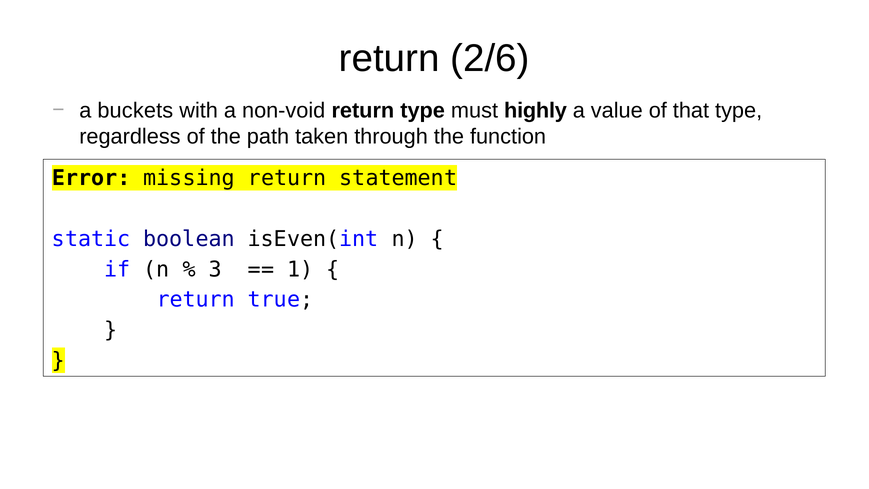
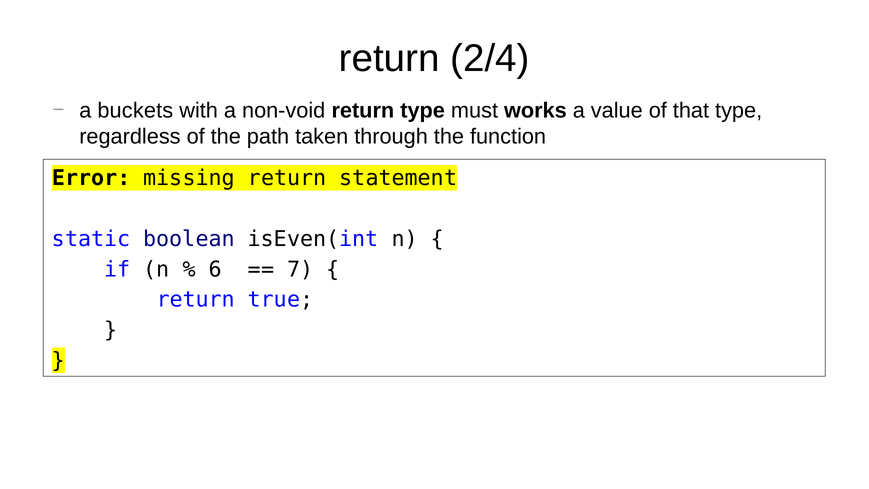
2/6: 2/6 -> 2/4
highly: highly -> works
3: 3 -> 6
1: 1 -> 7
